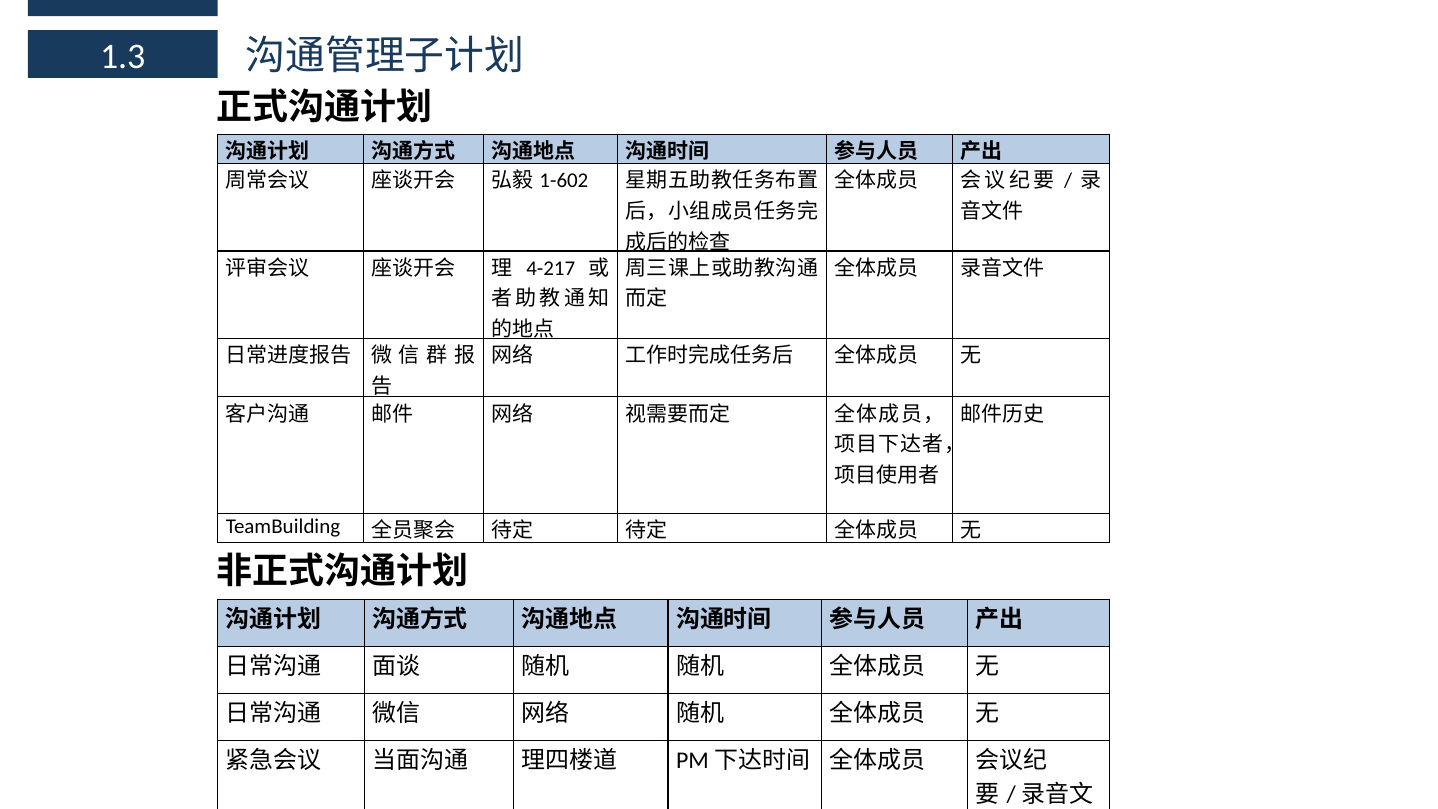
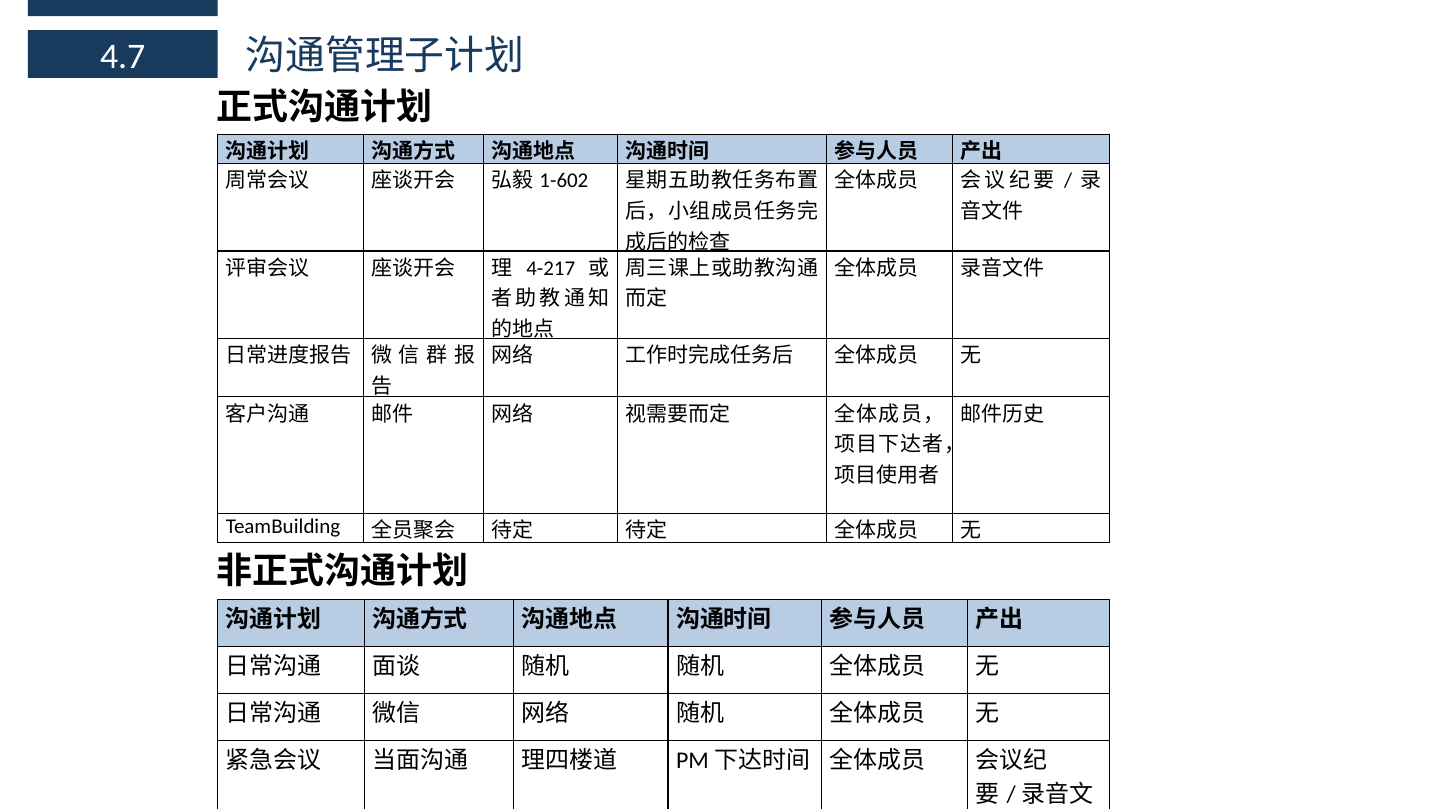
1.3: 1.3 -> 4.7
